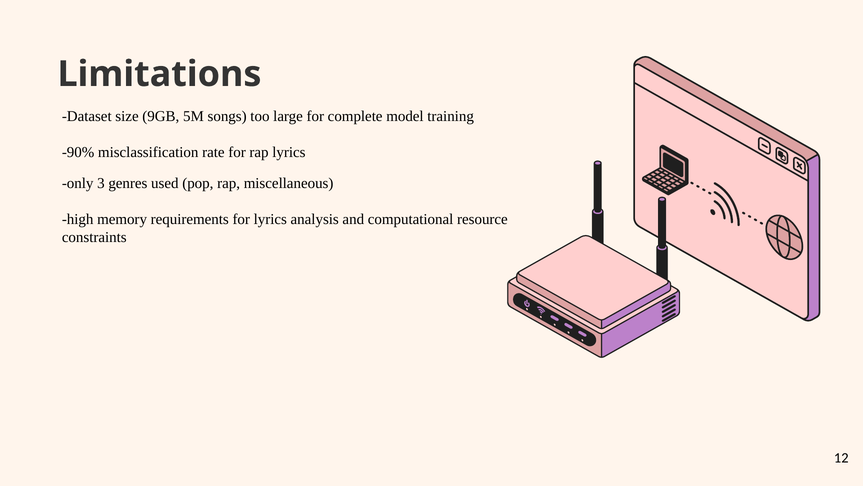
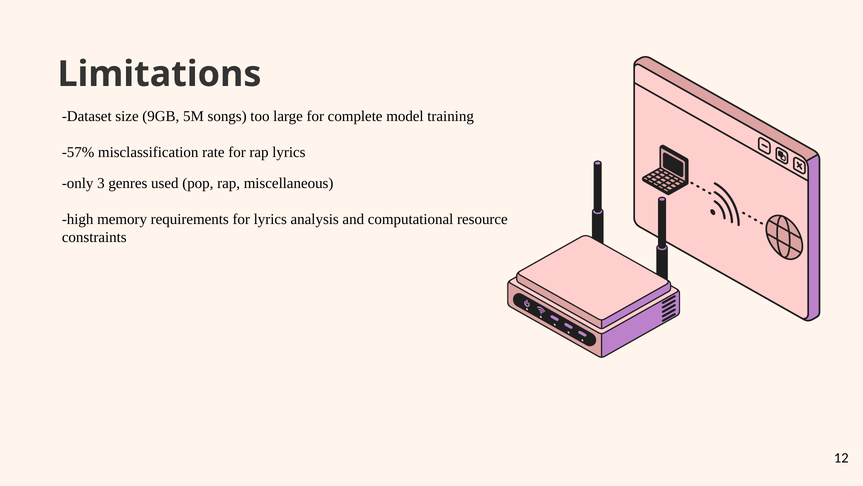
-90%: -90% -> -57%
